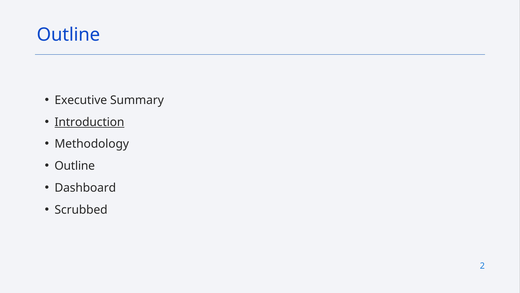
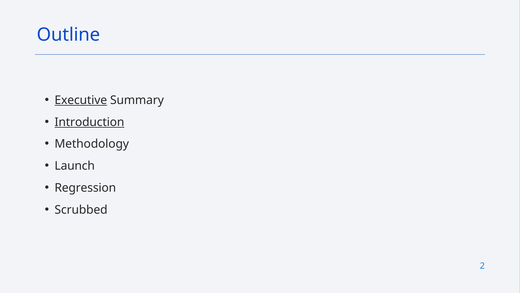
Executive underline: none -> present
Outline at (75, 166): Outline -> Launch
Dashboard: Dashboard -> Regression
